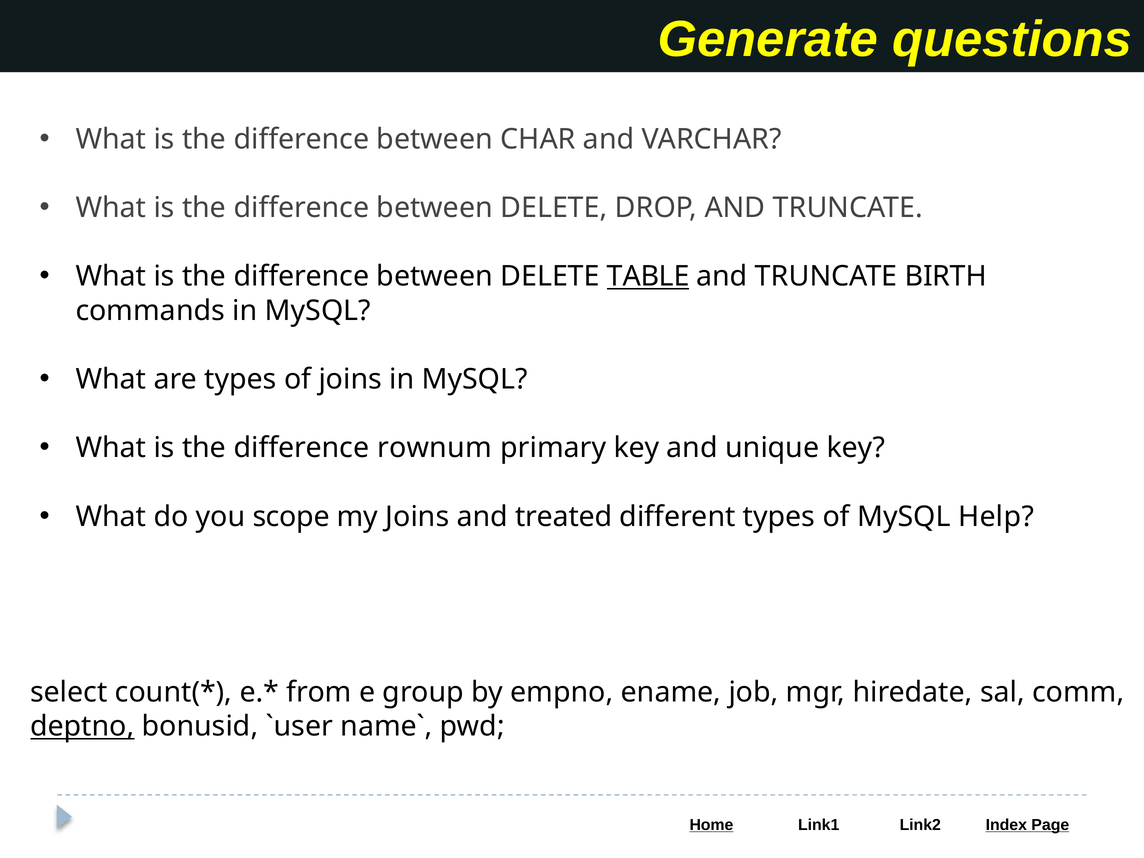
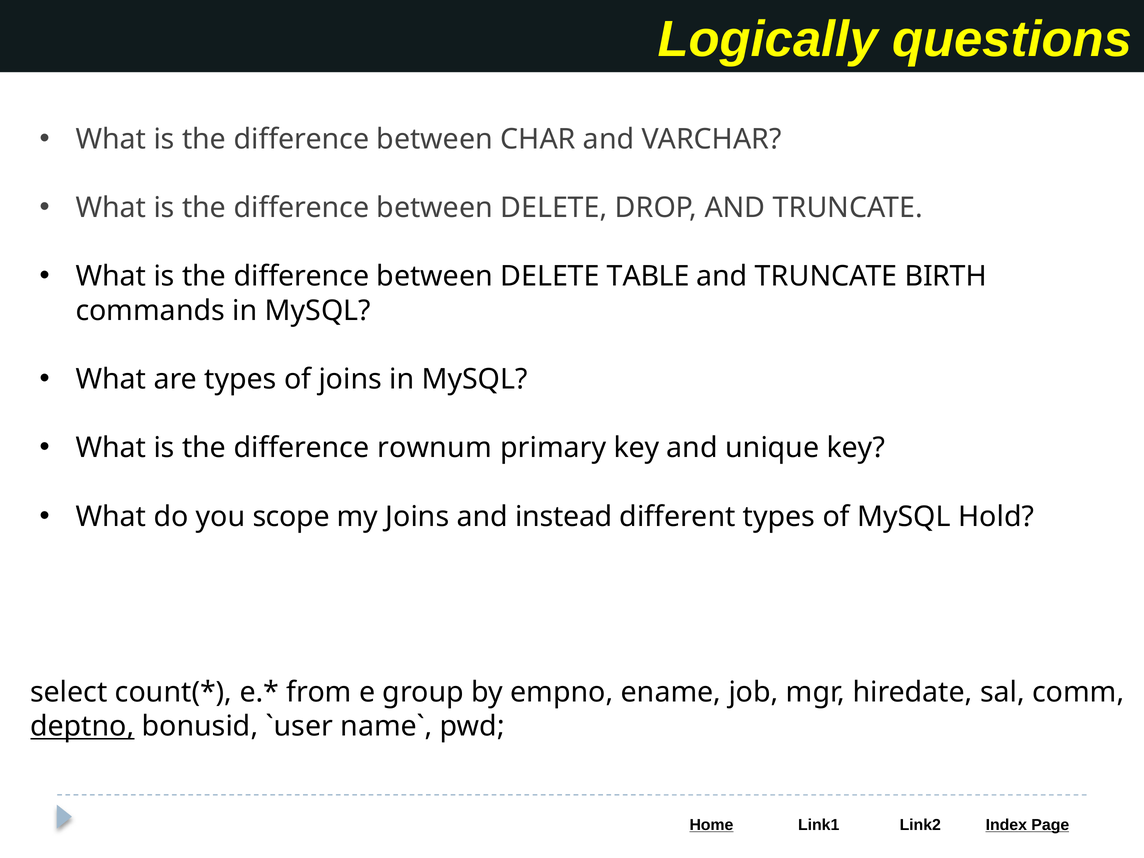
Generate: Generate -> Logically
TABLE underline: present -> none
treated: treated -> instead
Help: Help -> Hold
